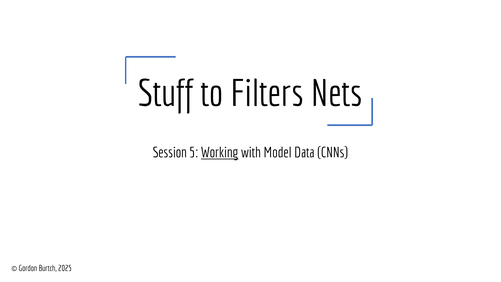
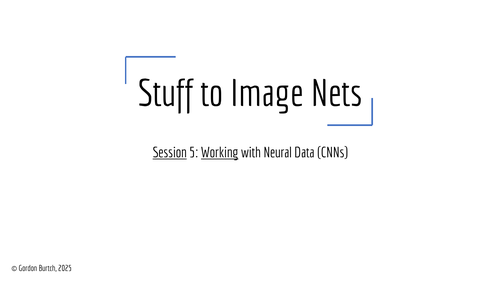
Filters: Filters -> Image
Session underline: none -> present
Model: Model -> Neural
